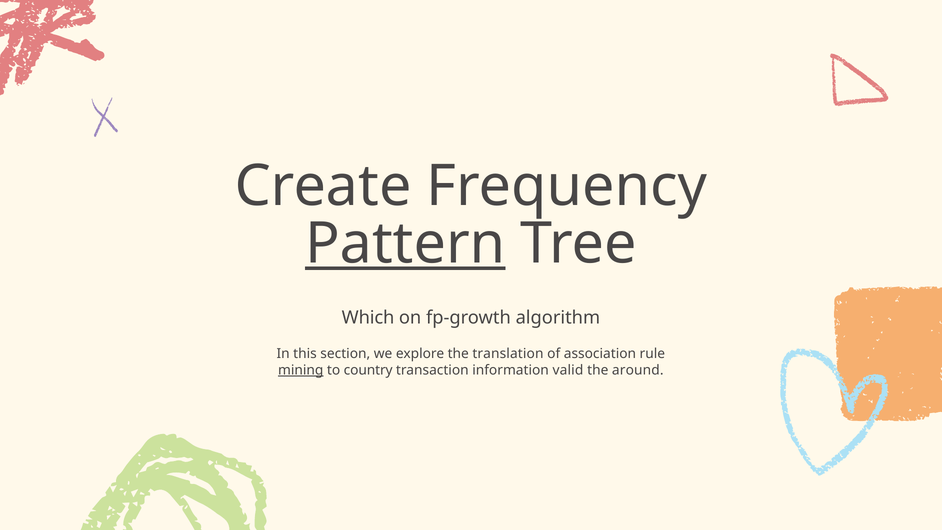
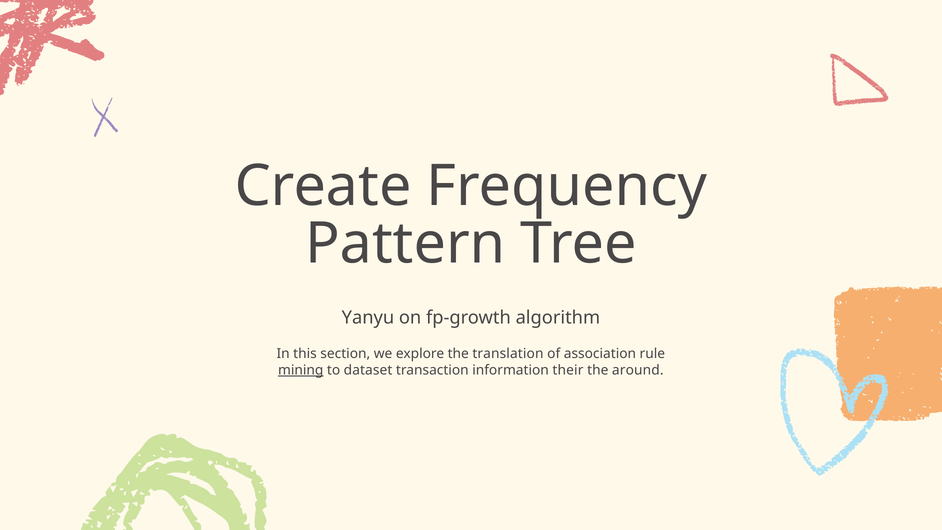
Pattern underline: present -> none
Which: Which -> Yanyu
country: country -> dataset
valid: valid -> their
